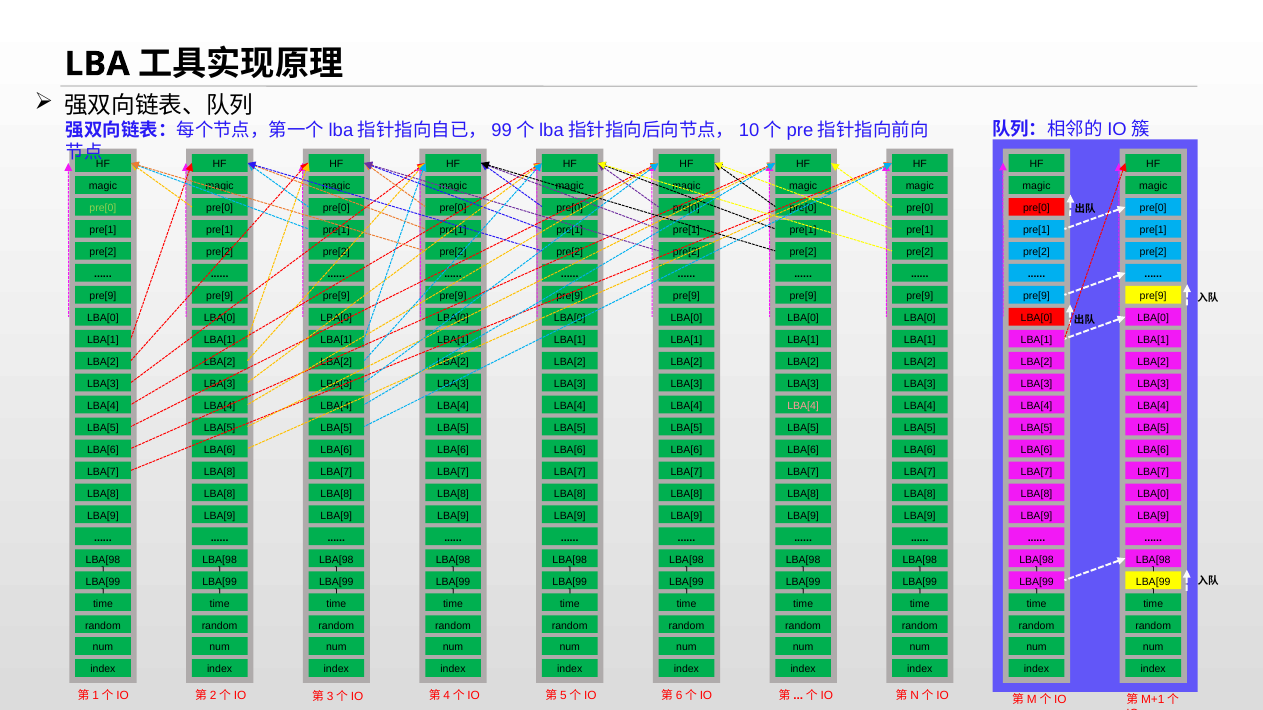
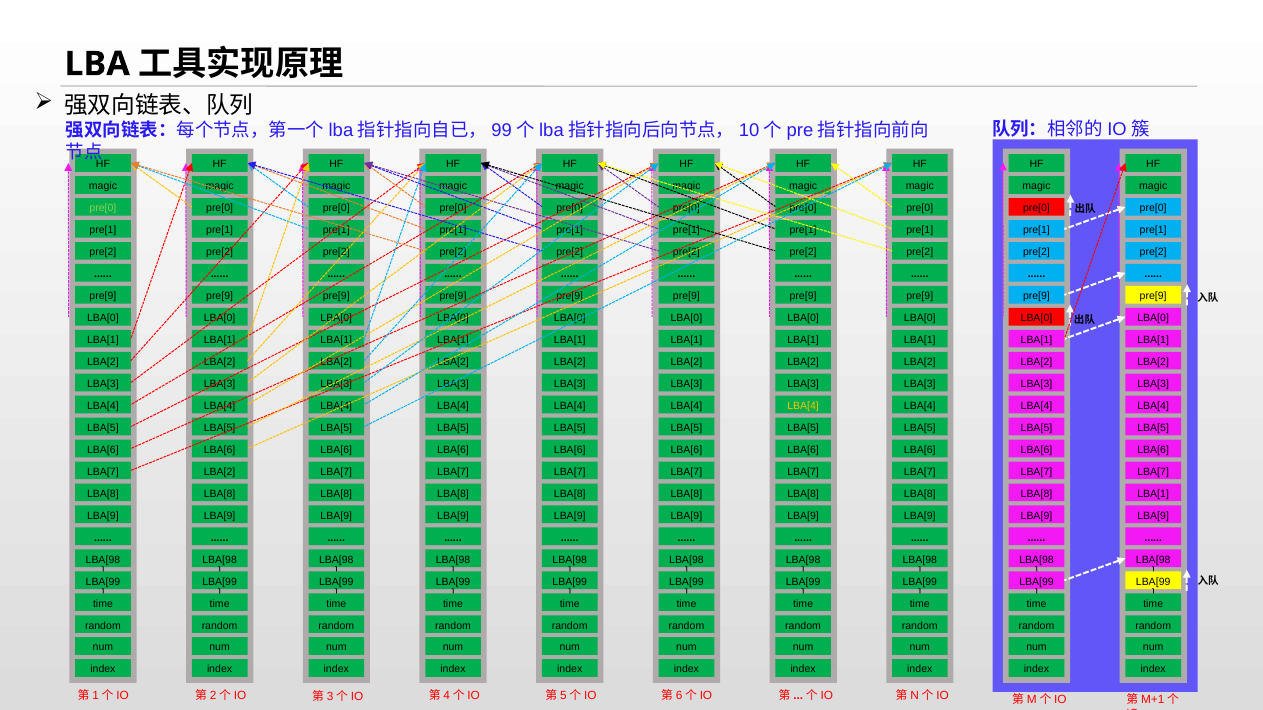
LBA[4 at (803, 406) colour: pink -> yellow
LBA[8 at (220, 472): LBA[8 -> LBA[2
LBA[0 at (1153, 494): LBA[0 -> LBA[1
